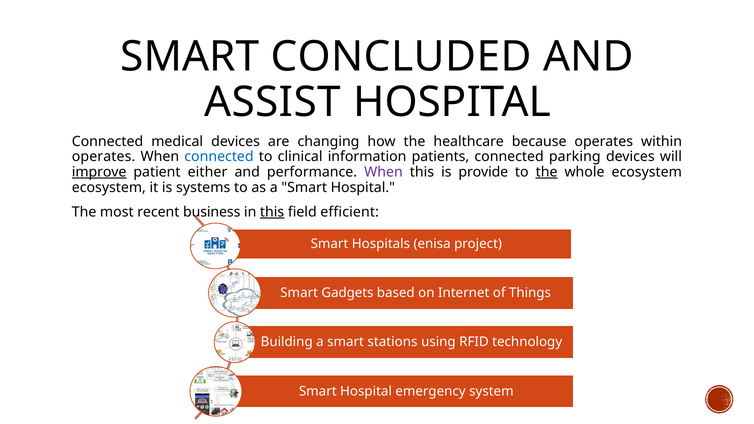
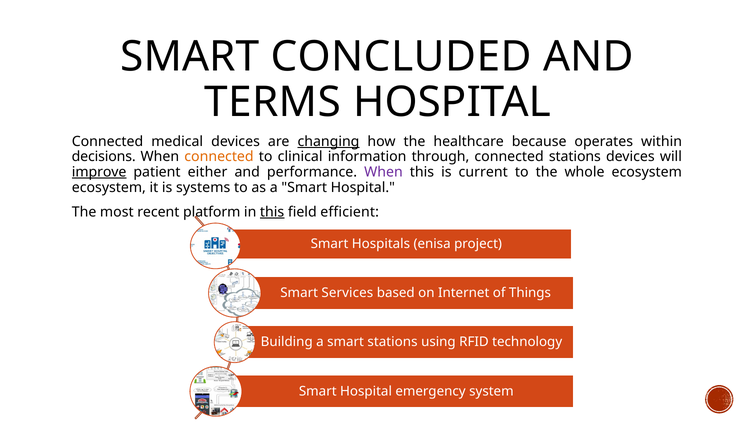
ASSIST: ASSIST -> TERMS
changing underline: none -> present
operates at (104, 157): operates -> decisions
connected at (219, 157) colour: blue -> orange
patients: patients -> through
connected parking: parking -> stations
provide: provide -> current
the at (547, 172) underline: present -> none
business: business -> platform
Gadgets: Gadgets -> Services
